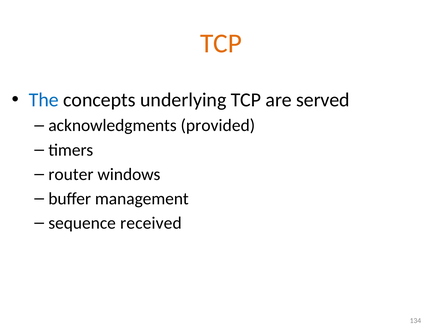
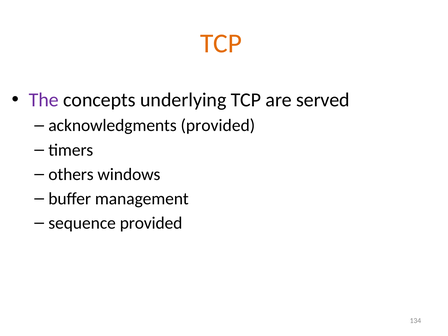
The colour: blue -> purple
router: router -> others
sequence received: received -> provided
